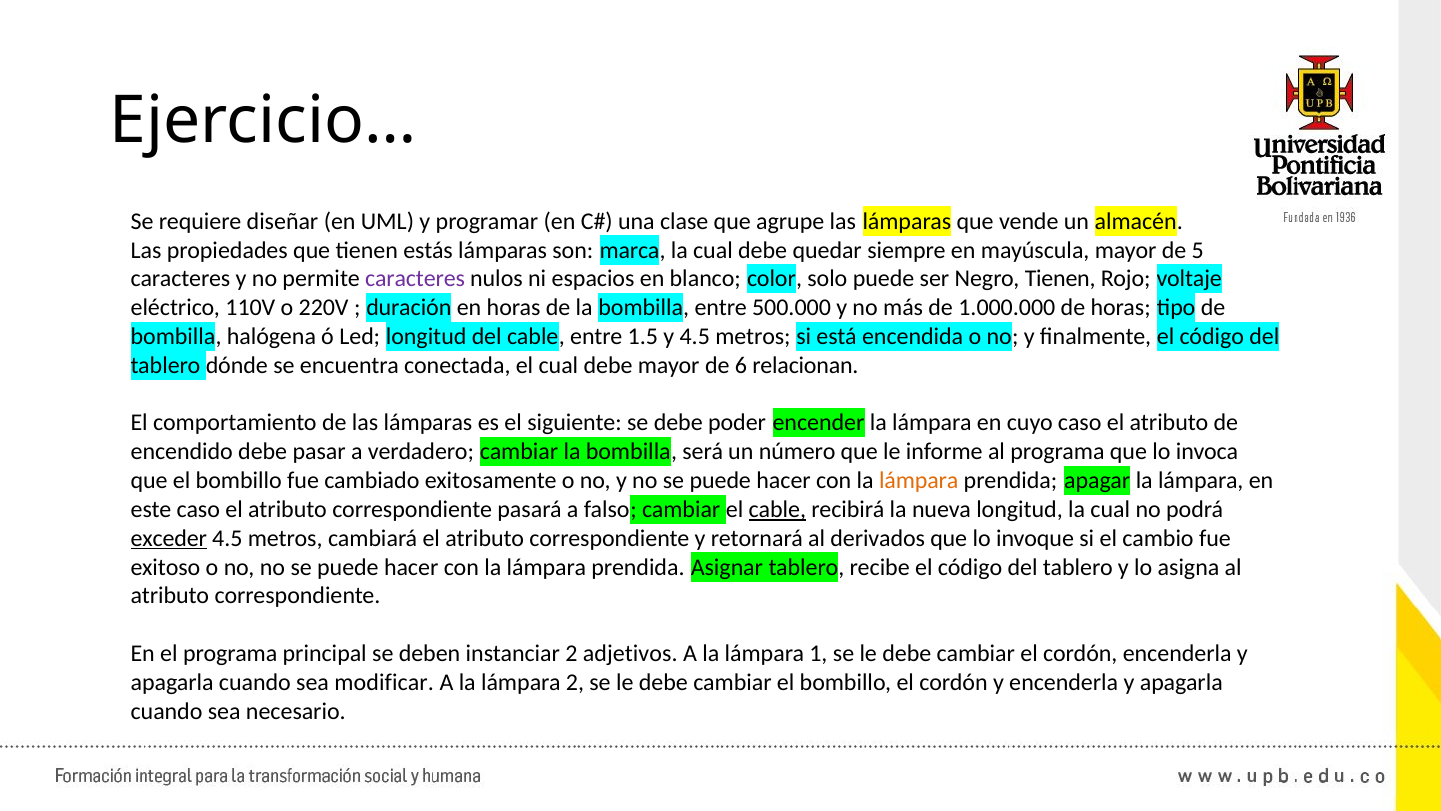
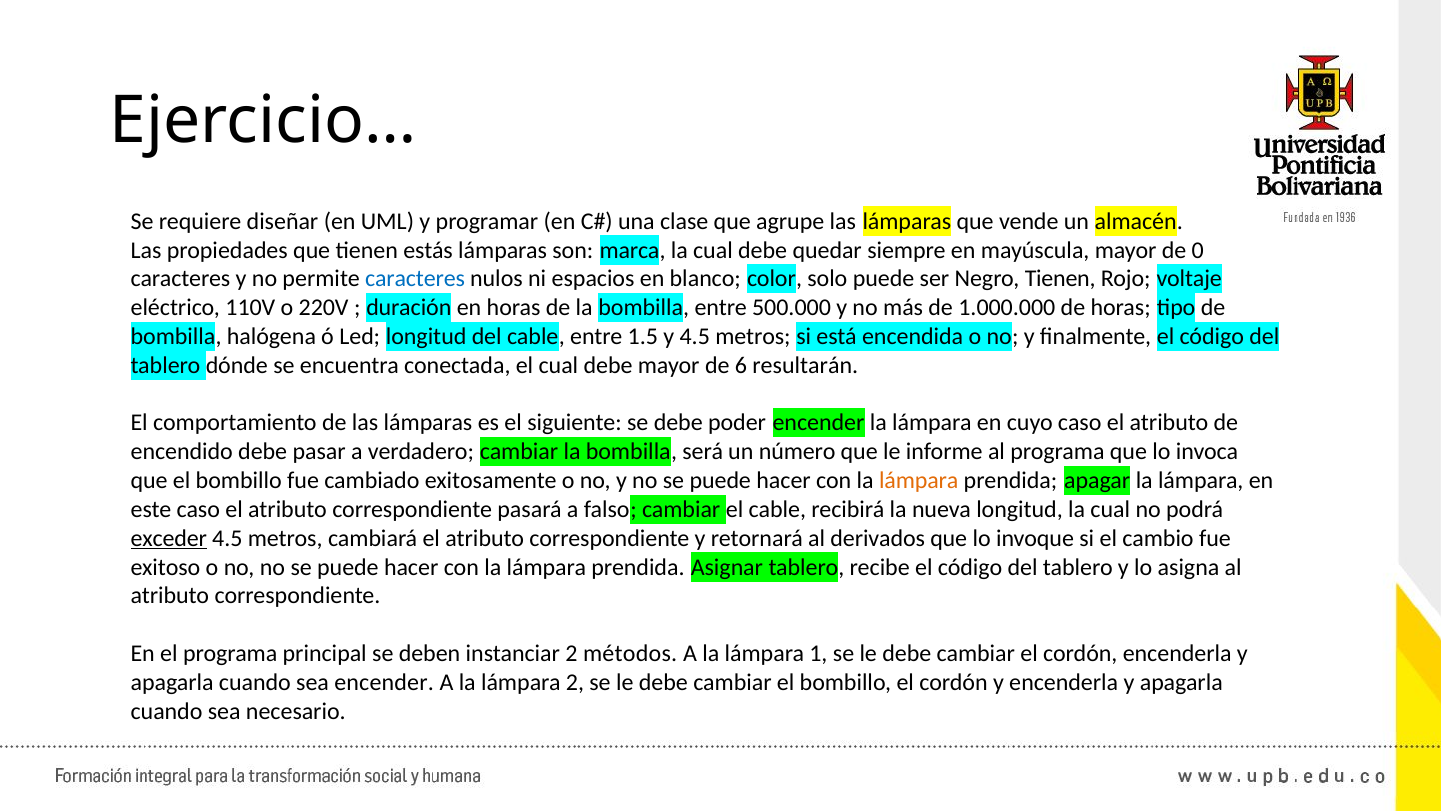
5: 5 -> 0
caracteres at (415, 279) colour: purple -> blue
relacionan: relacionan -> resultarán
cable at (777, 509) underline: present -> none
adjetivos: adjetivos -> métodos
sea modificar: modificar -> encender
